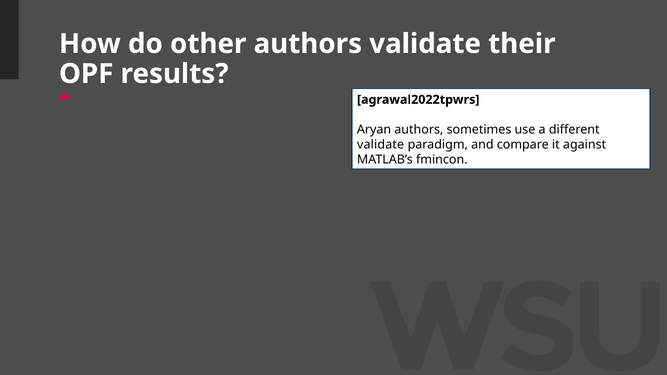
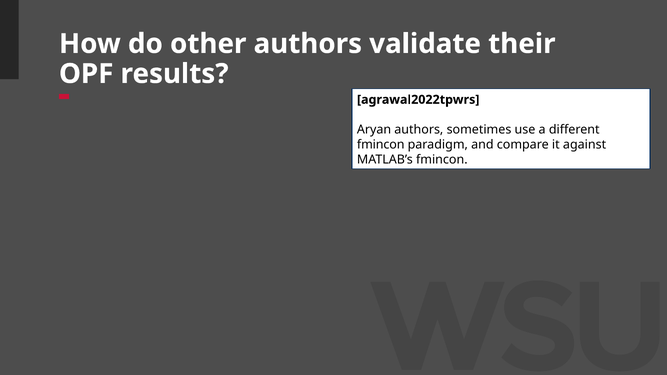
validate at (381, 145): validate -> fmincon
